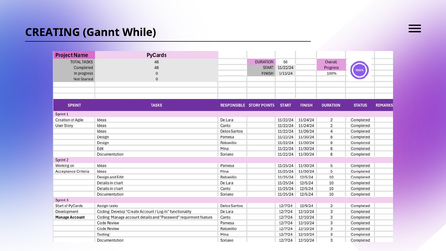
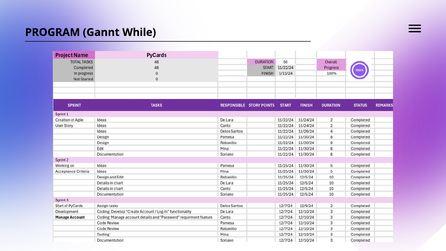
CREATING: CREATING -> PROGRAM
